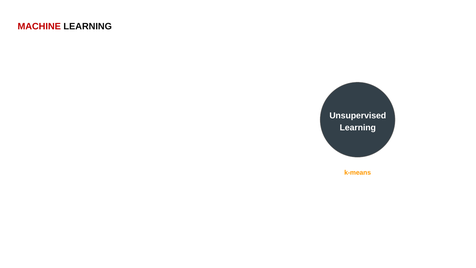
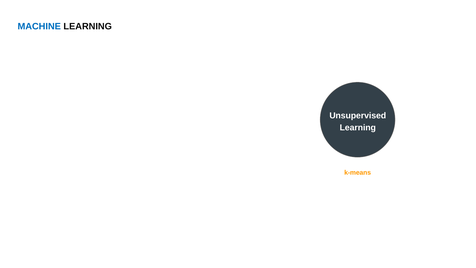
MACHINE colour: red -> blue
